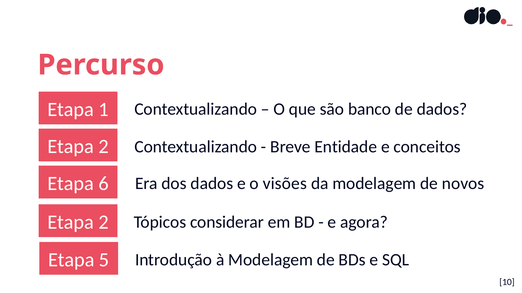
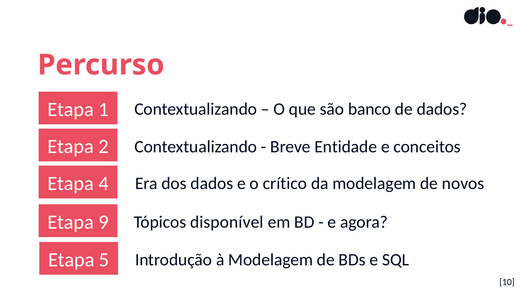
6: 6 -> 4
visões: visões -> crítico
2 at (103, 223): 2 -> 9
considerar: considerar -> disponível
